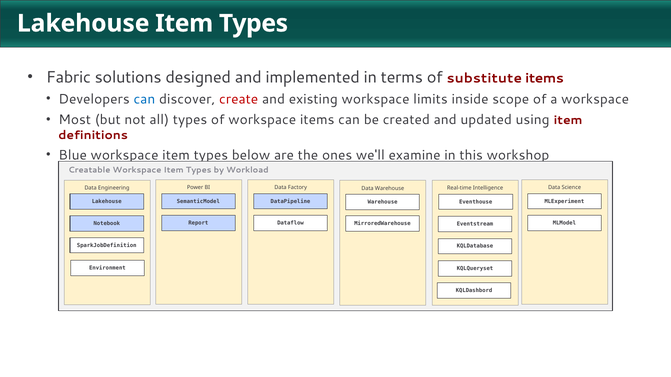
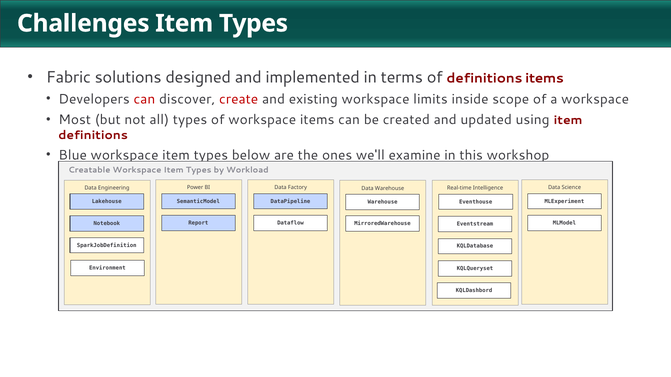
Lakehouse at (83, 23): Lakehouse -> Challenges
of substitute: substitute -> definitions
can at (144, 99) colour: blue -> red
